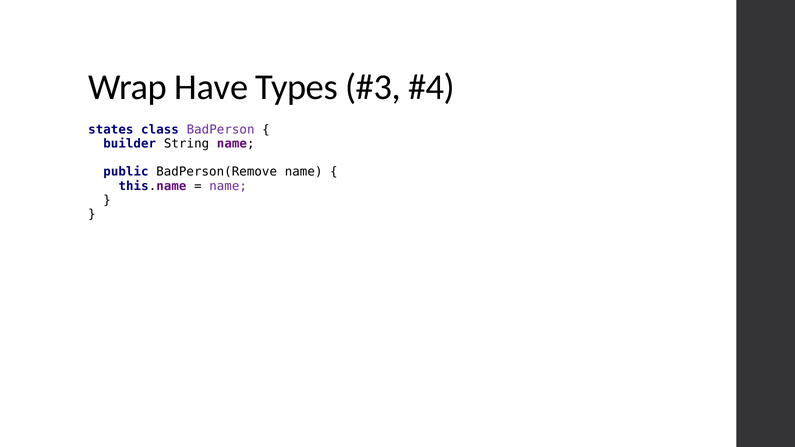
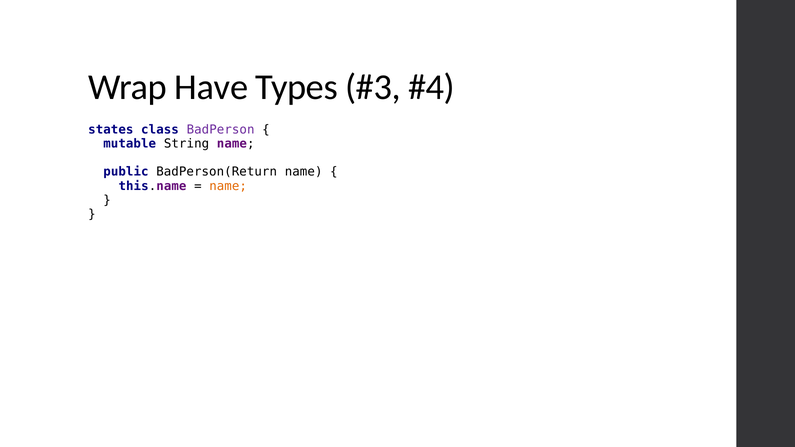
builder: builder -> mutable
BadPerson(Remove: BadPerson(Remove -> BadPerson(Return
name at (228, 186) colour: purple -> orange
